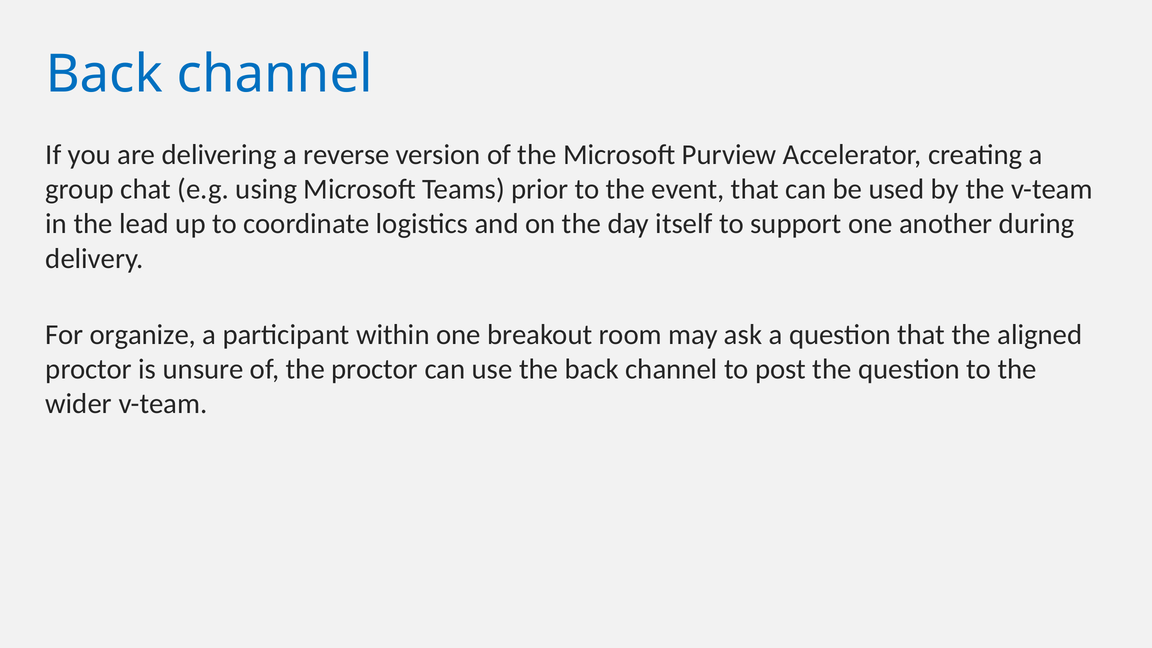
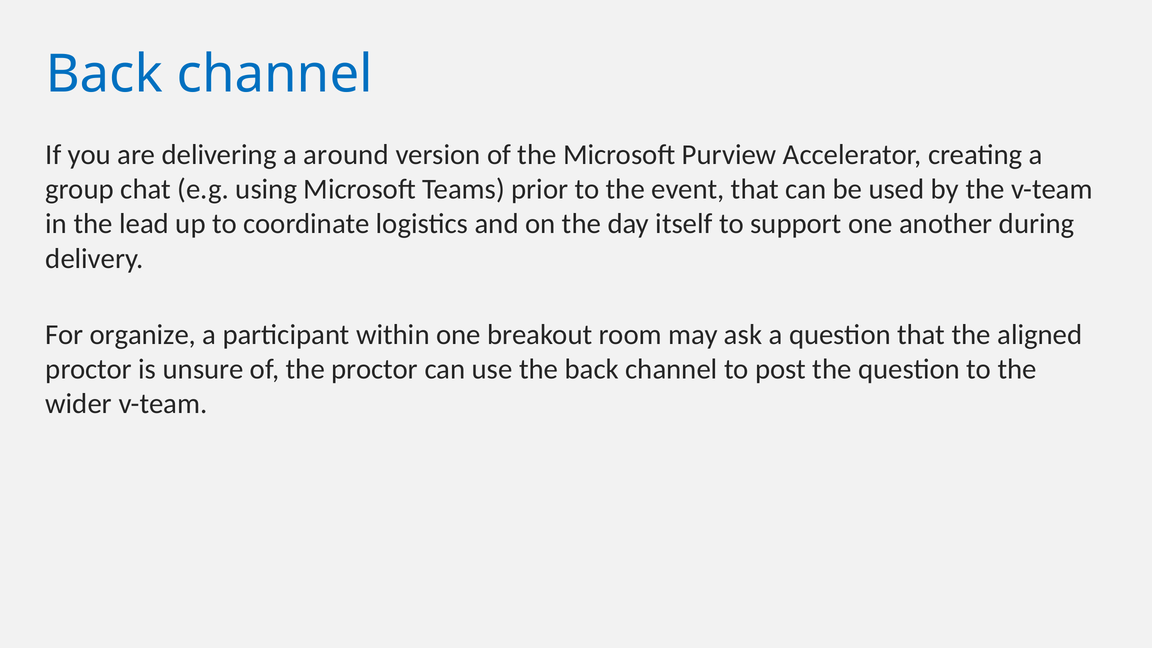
reverse: reverse -> around
